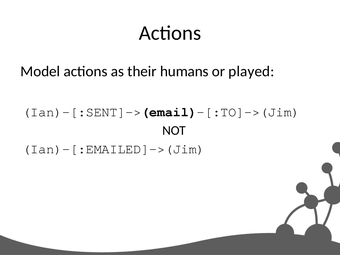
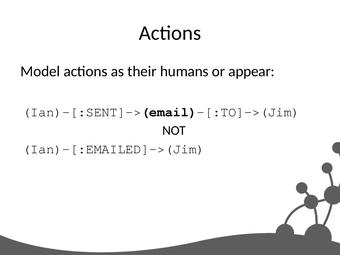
played: played -> appear
